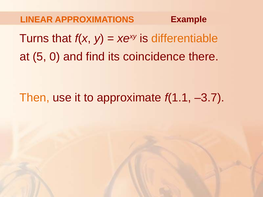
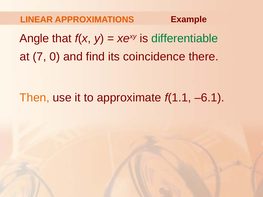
Turns: Turns -> Angle
differentiable colour: orange -> green
5: 5 -> 7
–3.7: –3.7 -> –6.1
